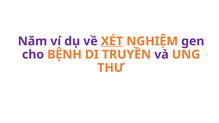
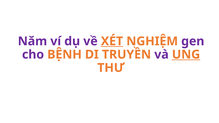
UNG underline: none -> present
